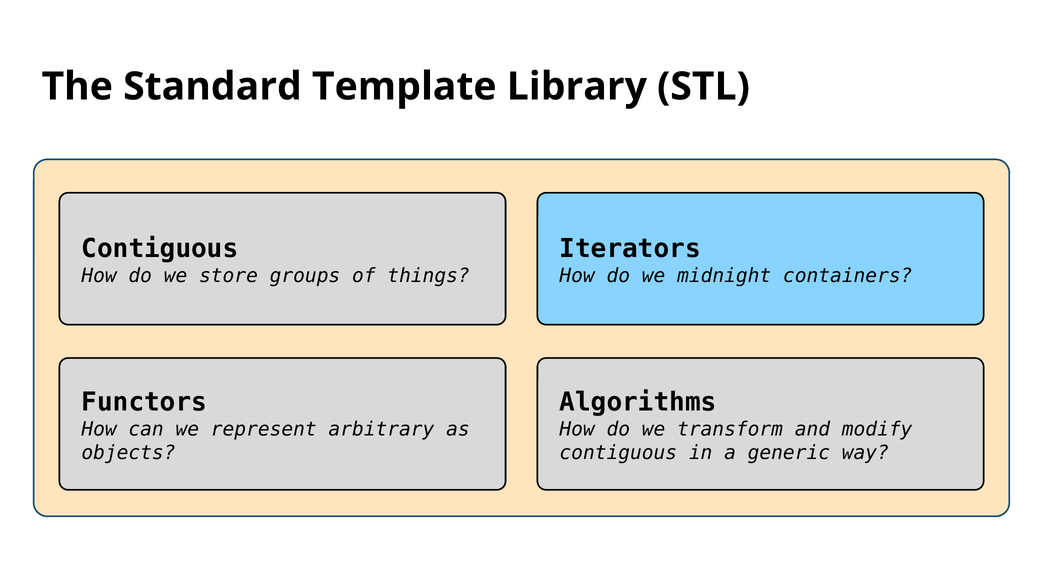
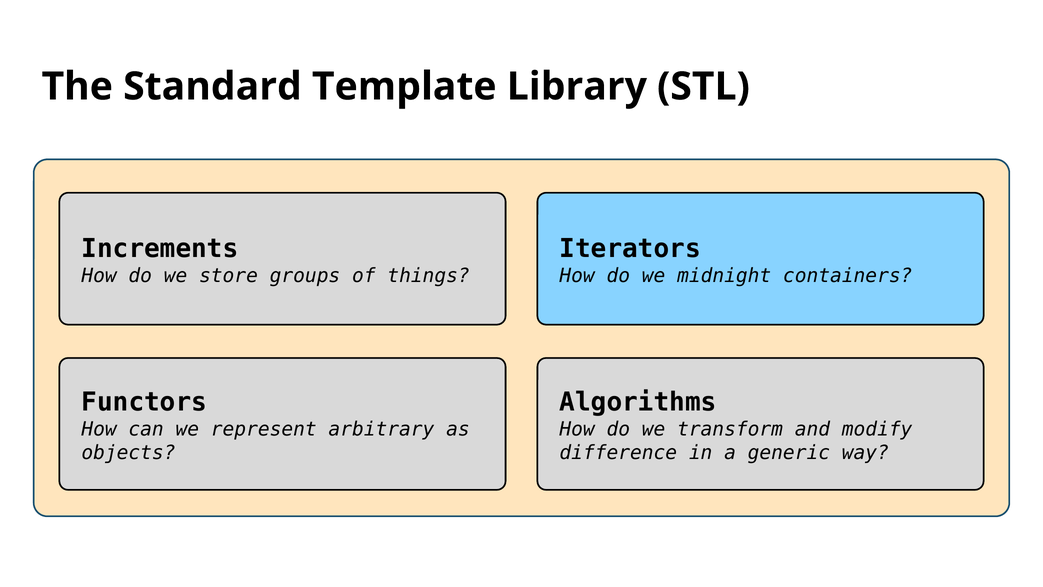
Contiguous at (160, 249): Contiguous -> Increments
contiguous at (618, 452): contiguous -> difference
